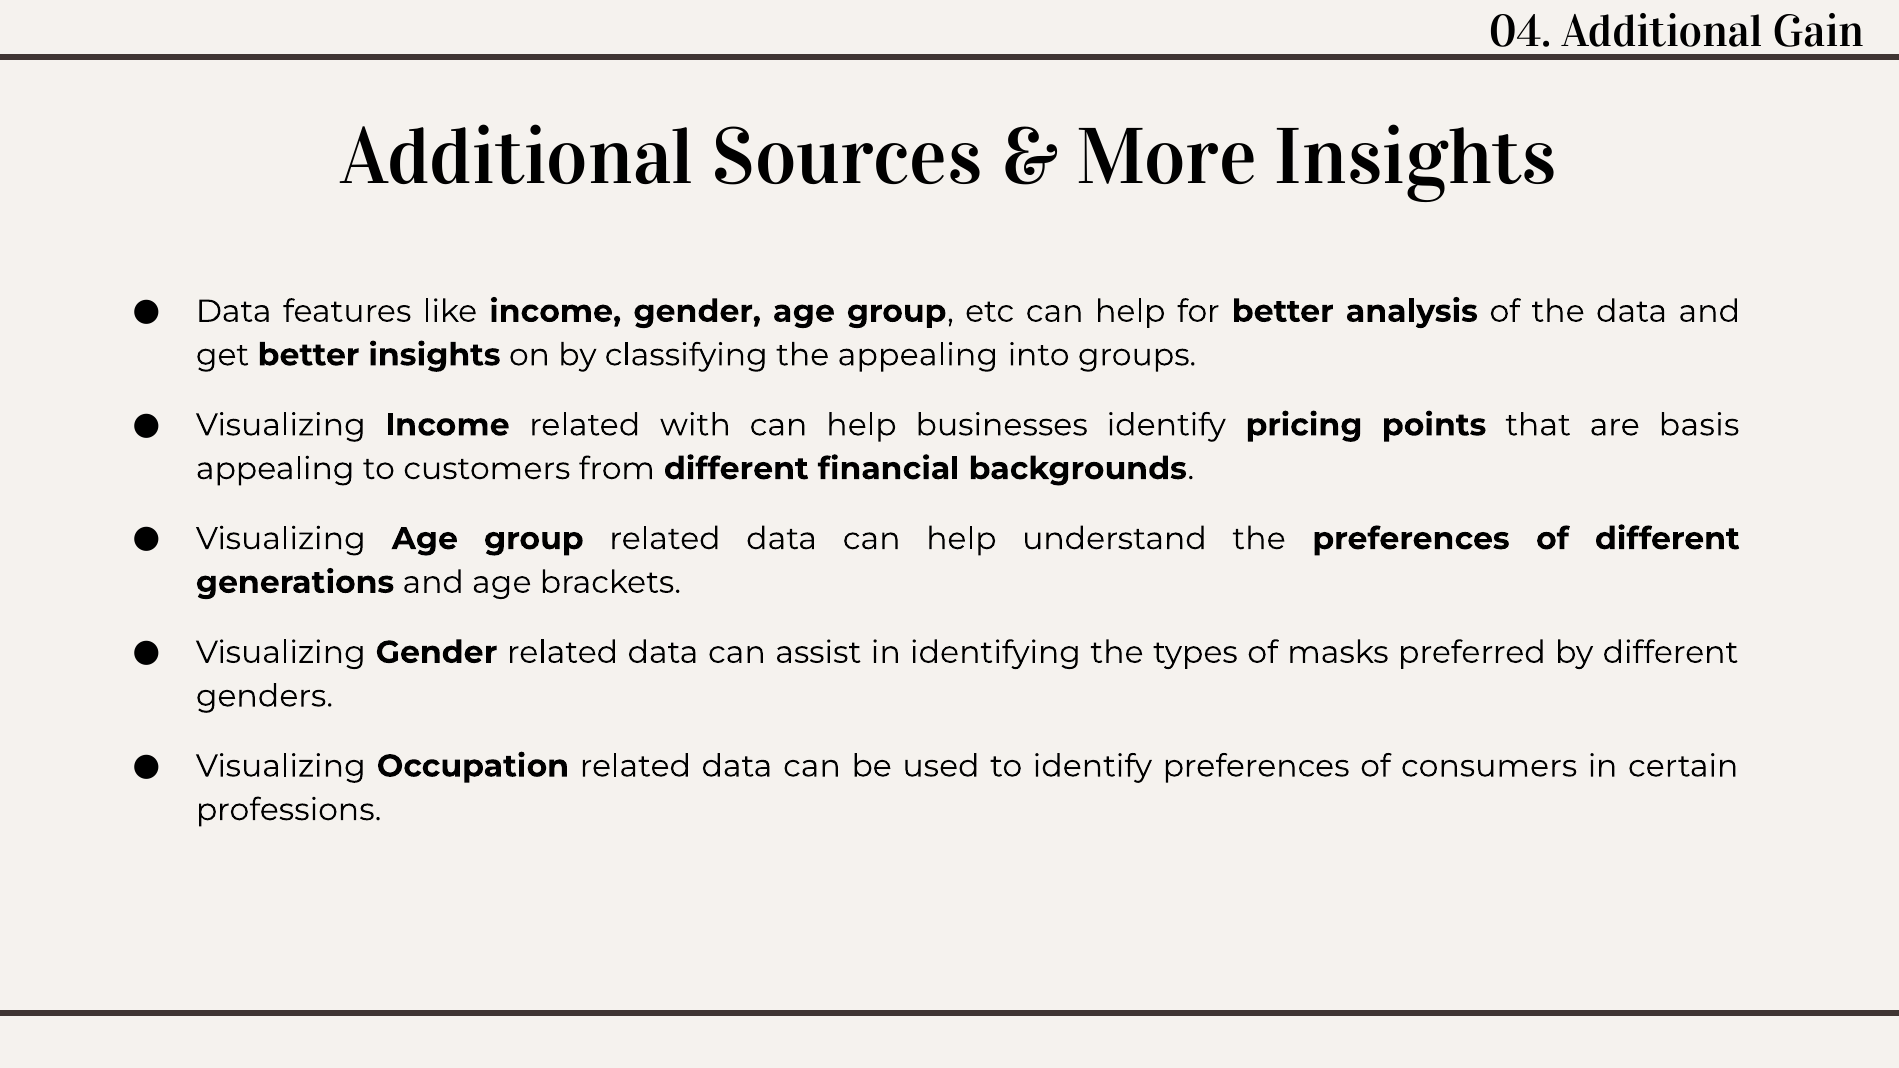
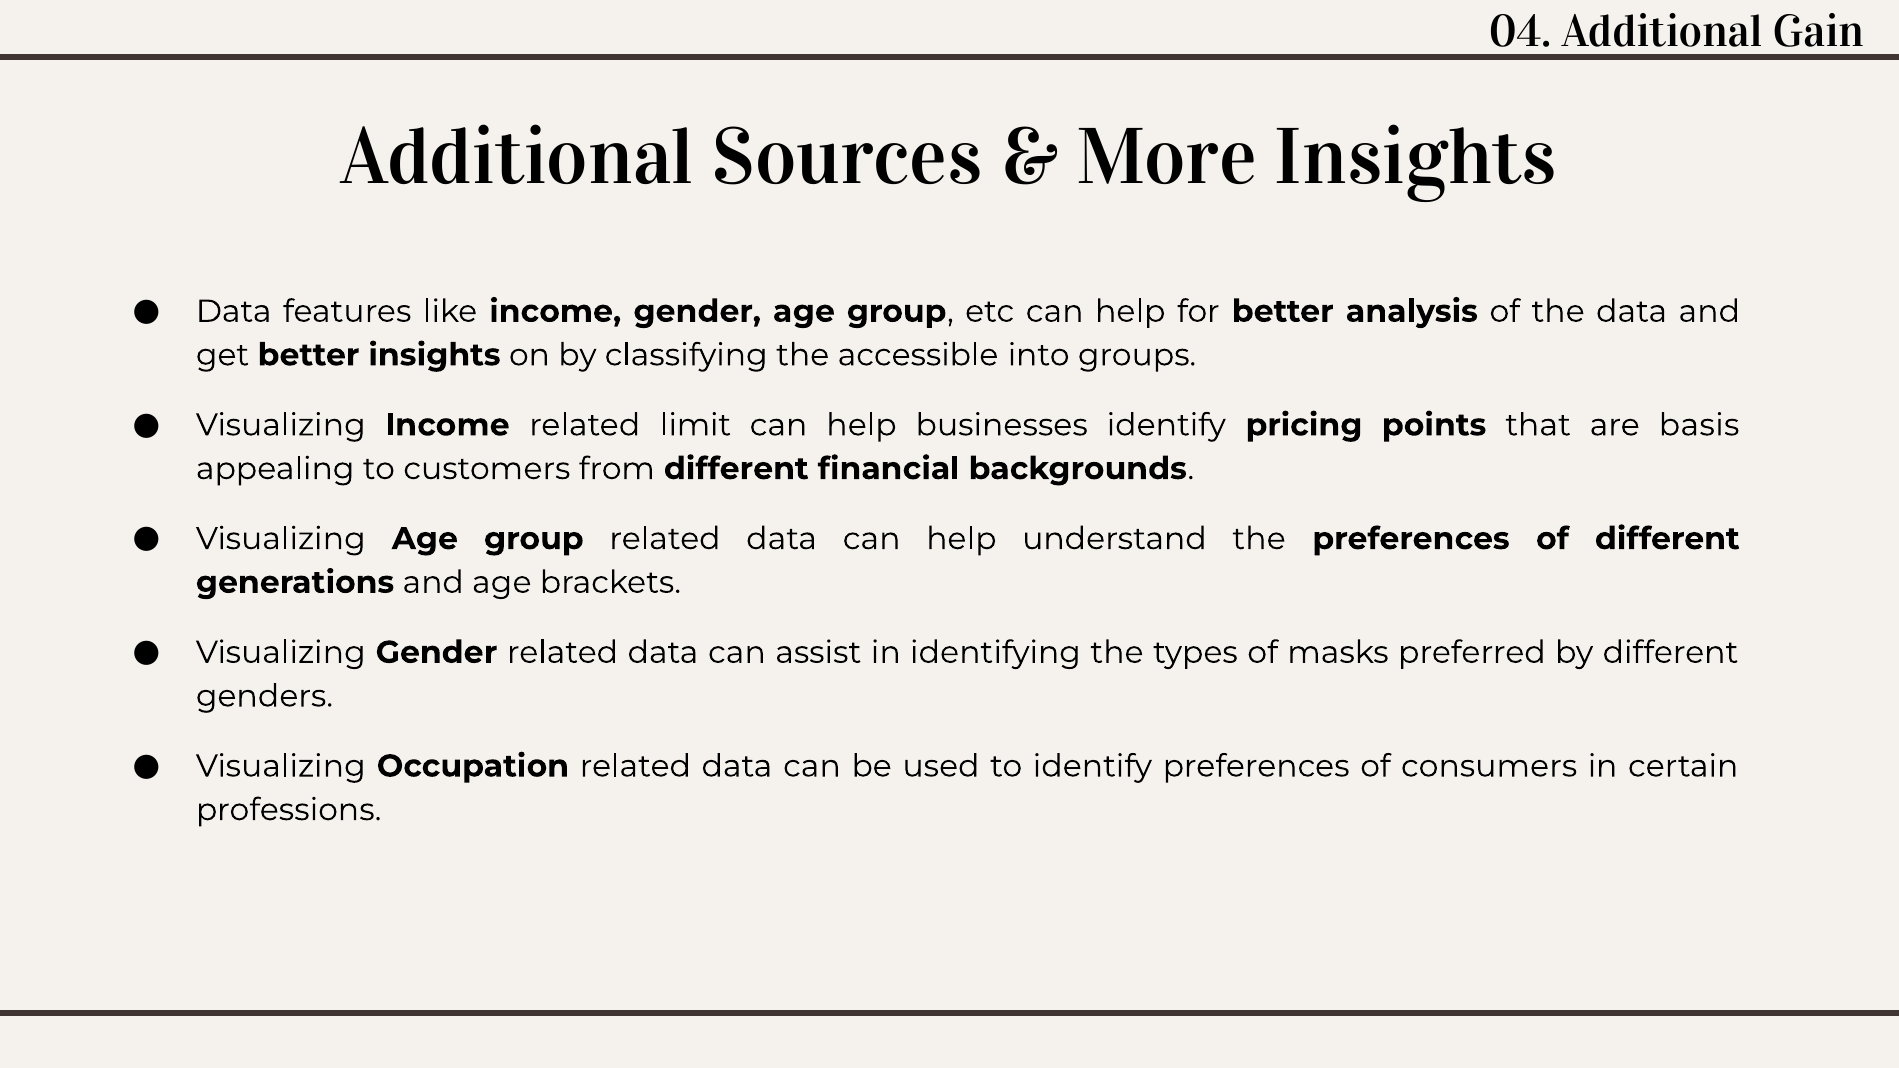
the appealing: appealing -> accessible
with: with -> limit
